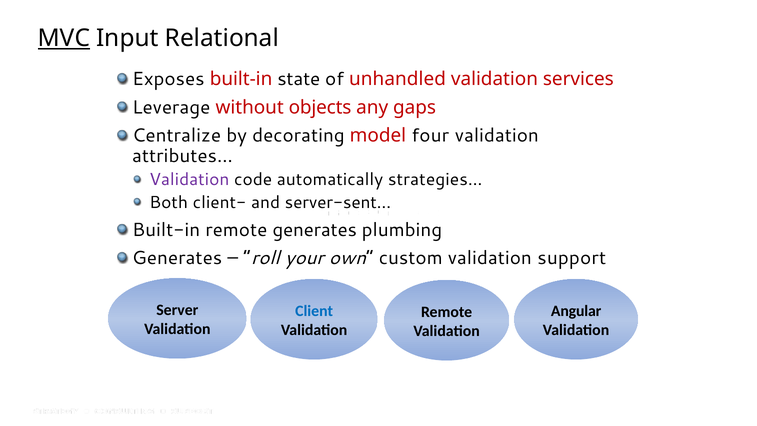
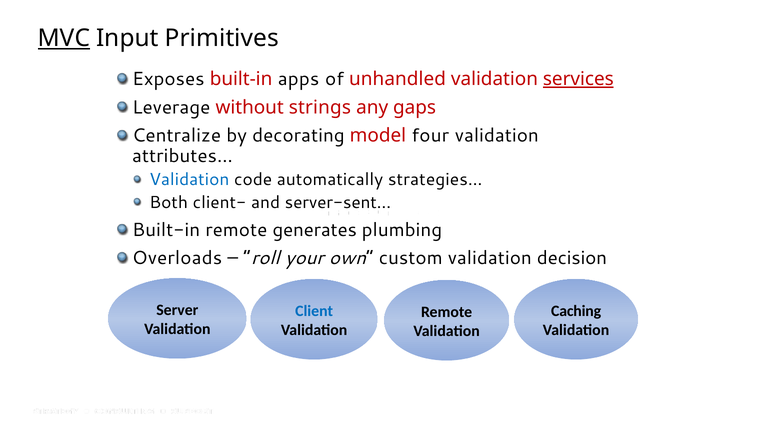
Relational: Relational -> Primitives
state: state -> apps
services underline: none -> present
objects: objects -> strings
Validation at (189, 180) colour: purple -> blue
Generates at (177, 258): Generates -> Overloads
support: support -> decision
Angular: Angular -> Caching
